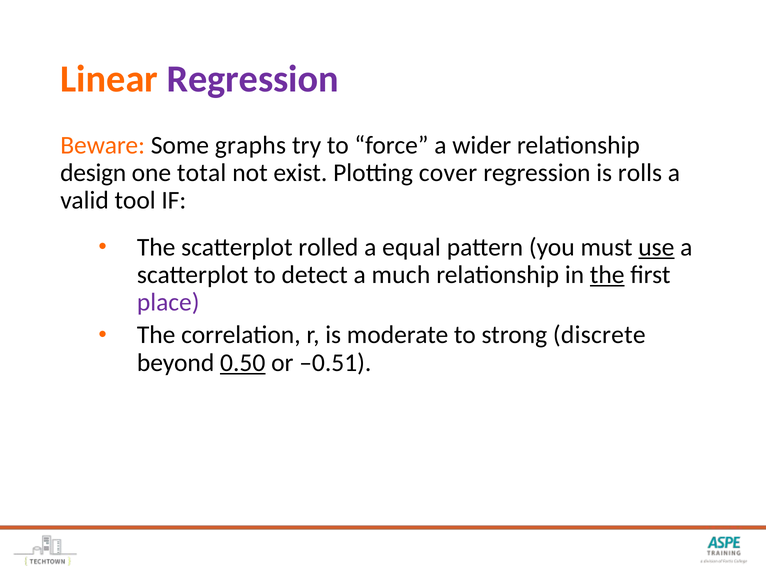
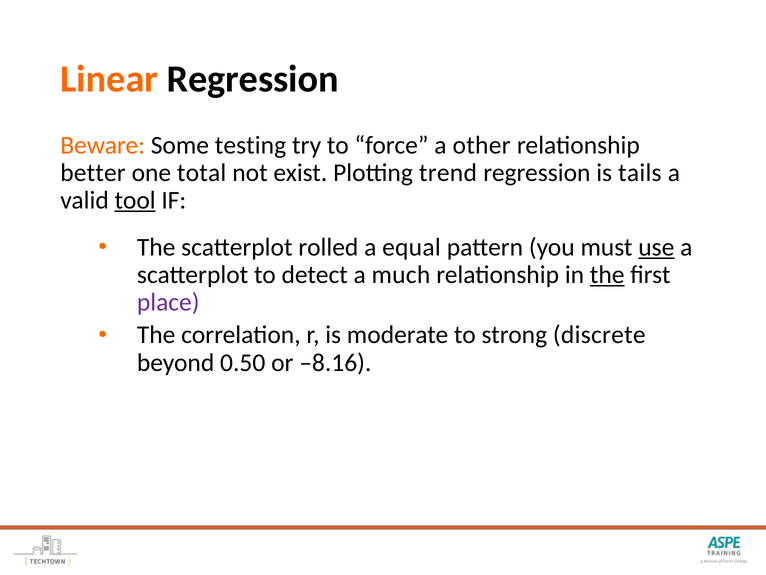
Regression at (253, 79) colour: purple -> black
graphs: graphs -> testing
wider: wider -> other
design: design -> better
cover: cover -> trend
rolls: rolls -> tails
tool underline: none -> present
0.50 underline: present -> none
–0.51: –0.51 -> –8.16
